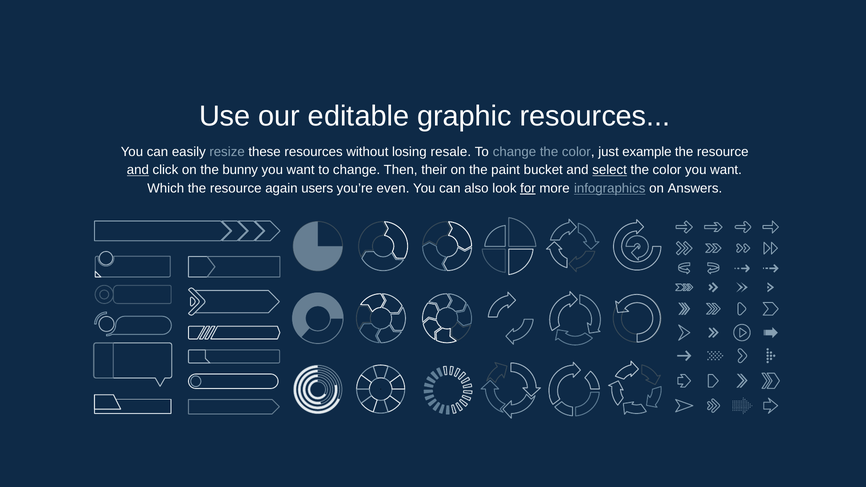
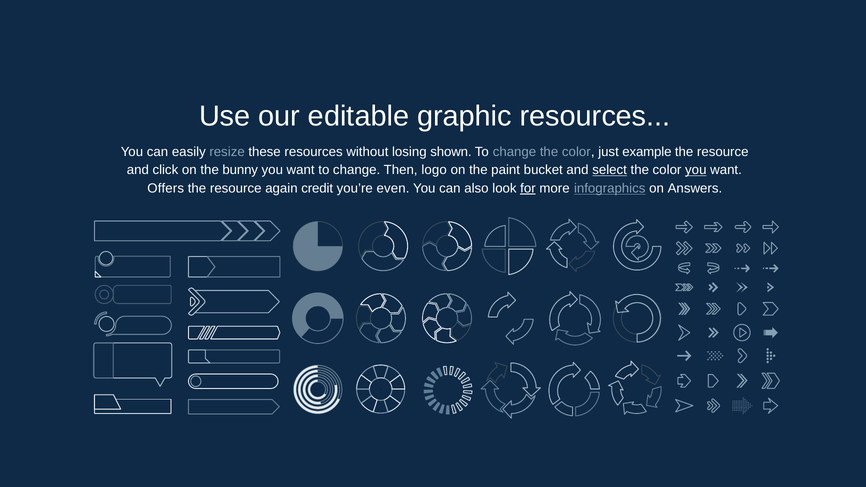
resale: resale -> shown
and at (138, 170) underline: present -> none
their: their -> logo
you at (696, 170) underline: none -> present
Which: Which -> Offers
users: users -> credit
